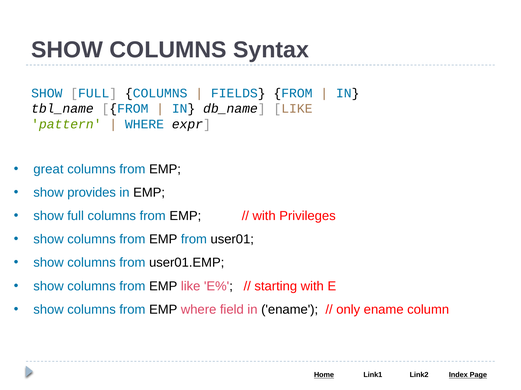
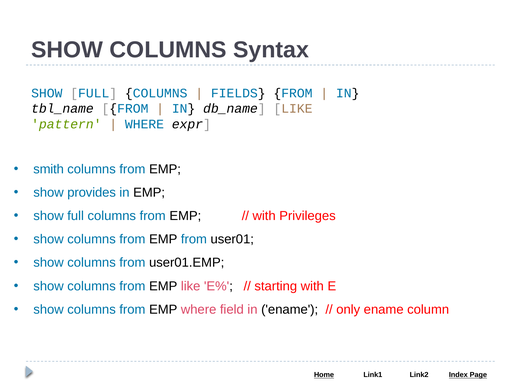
great: great -> smith
